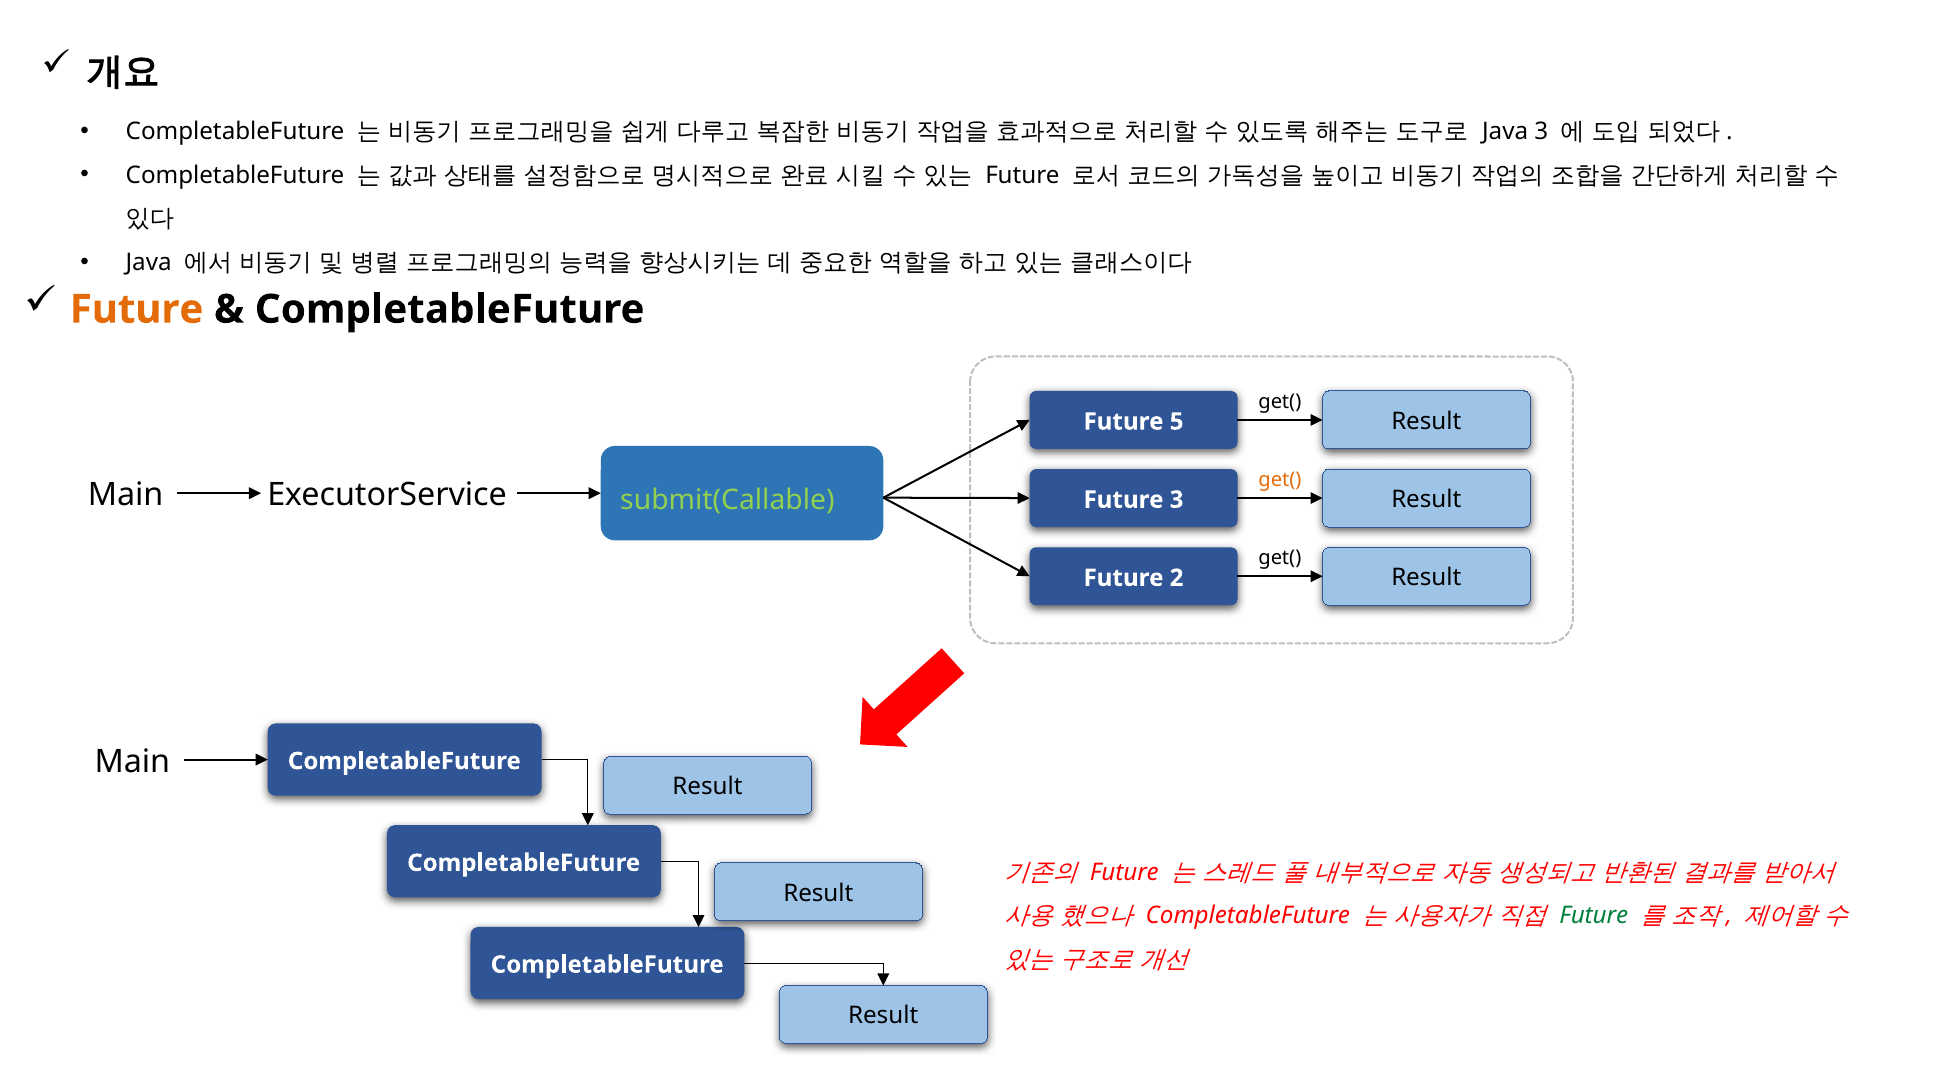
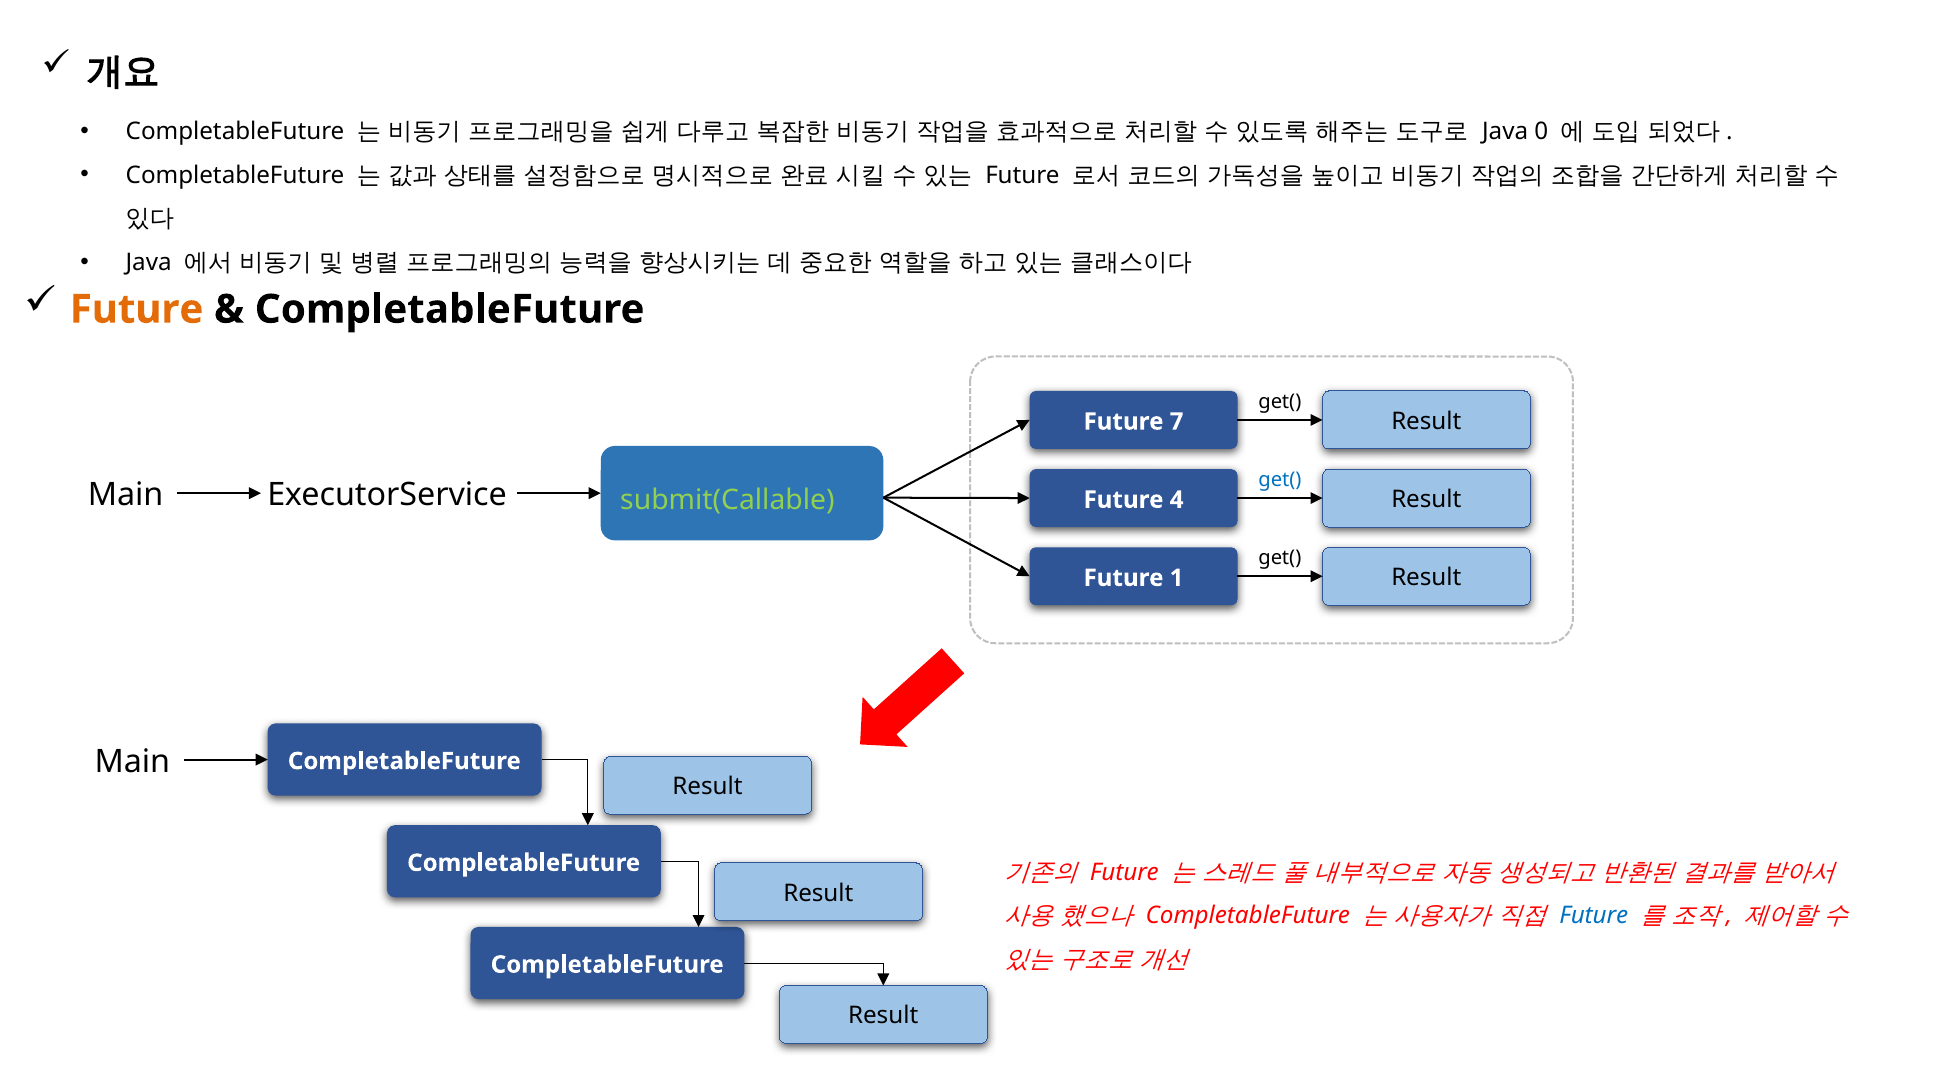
Java 3: 3 -> 0
5: 5 -> 7
get( at (1280, 479) colour: orange -> blue
Future 3: 3 -> 4
2: 2 -> 1
Future at (1594, 916) colour: green -> blue
